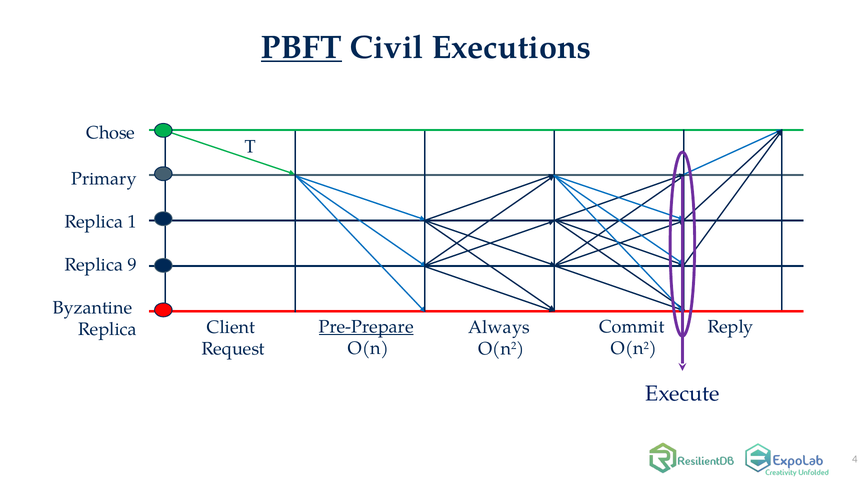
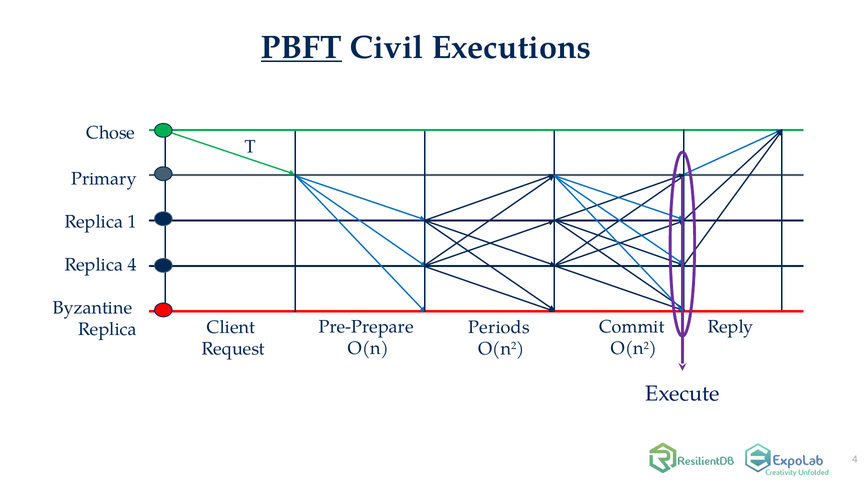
Replica 9: 9 -> 4
Pre-Prepare underline: present -> none
Always: Always -> Periods
